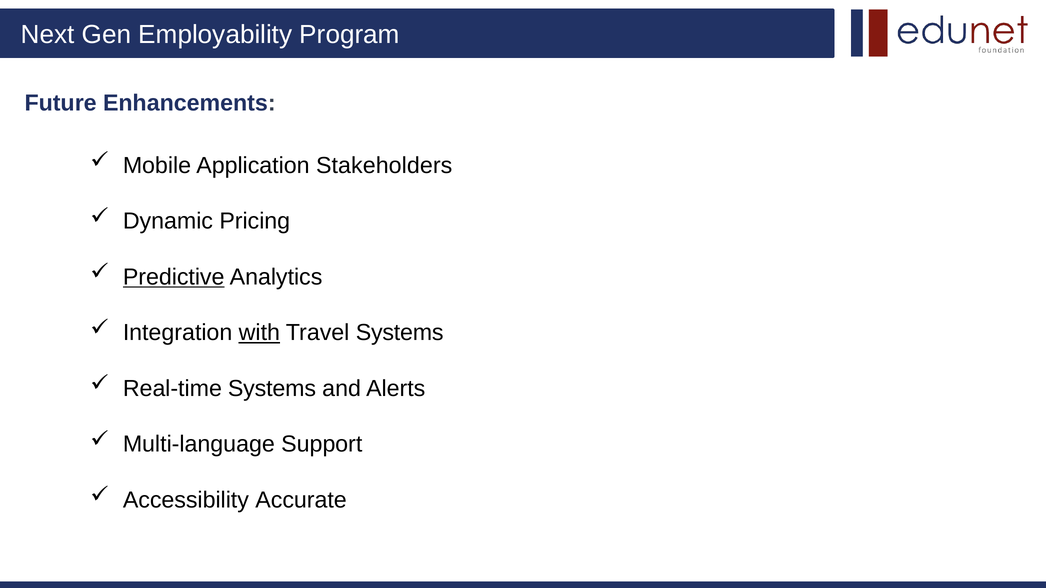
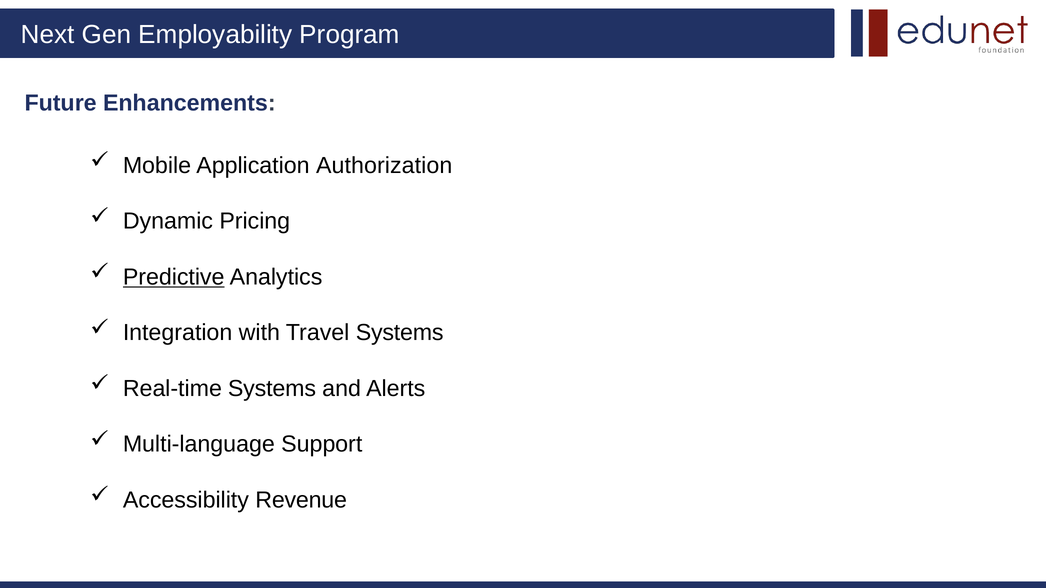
Stakeholders: Stakeholders -> Authorization
with underline: present -> none
Accurate: Accurate -> Revenue
